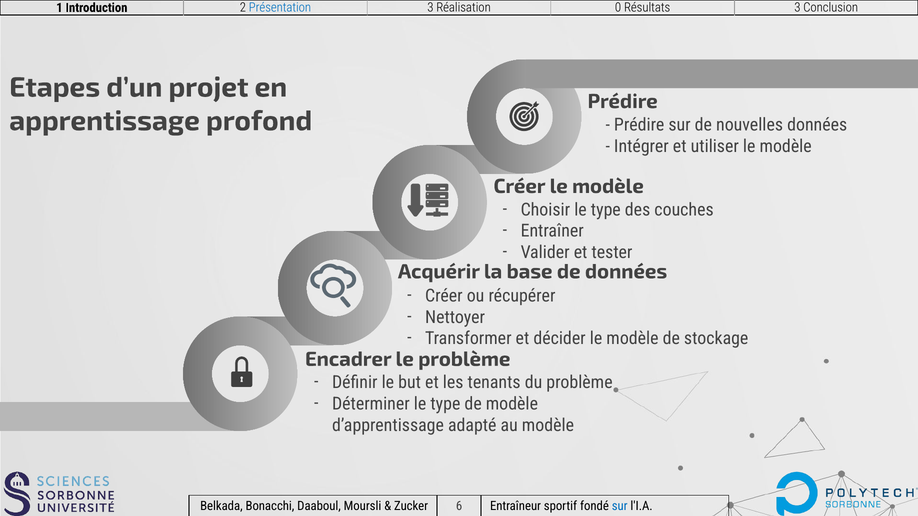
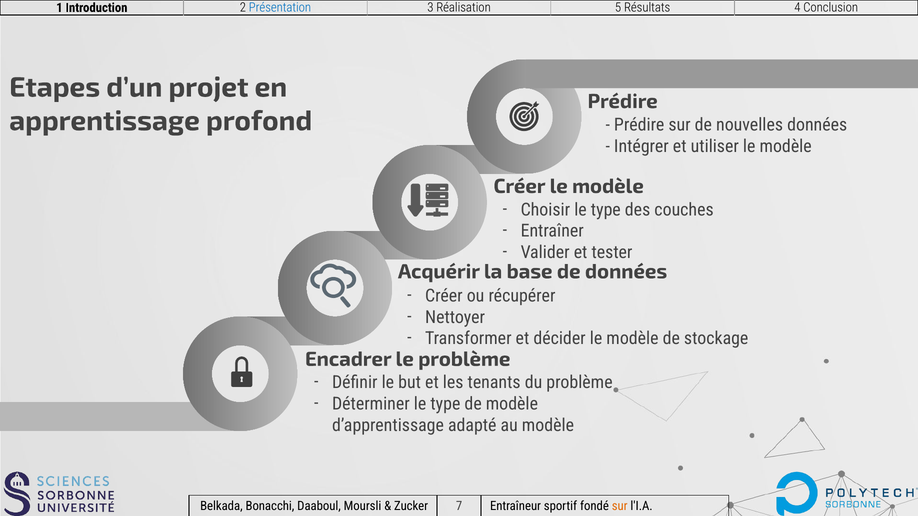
0: 0 -> 5
Résultats 3: 3 -> 4
6: 6 -> 7
sur at (620, 506) colour: blue -> orange
